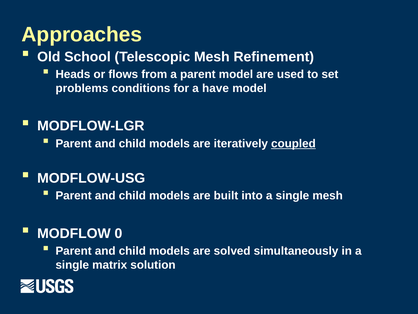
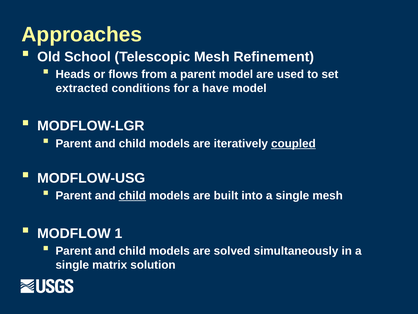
problems: problems -> extracted
child at (132, 195) underline: none -> present
0: 0 -> 1
